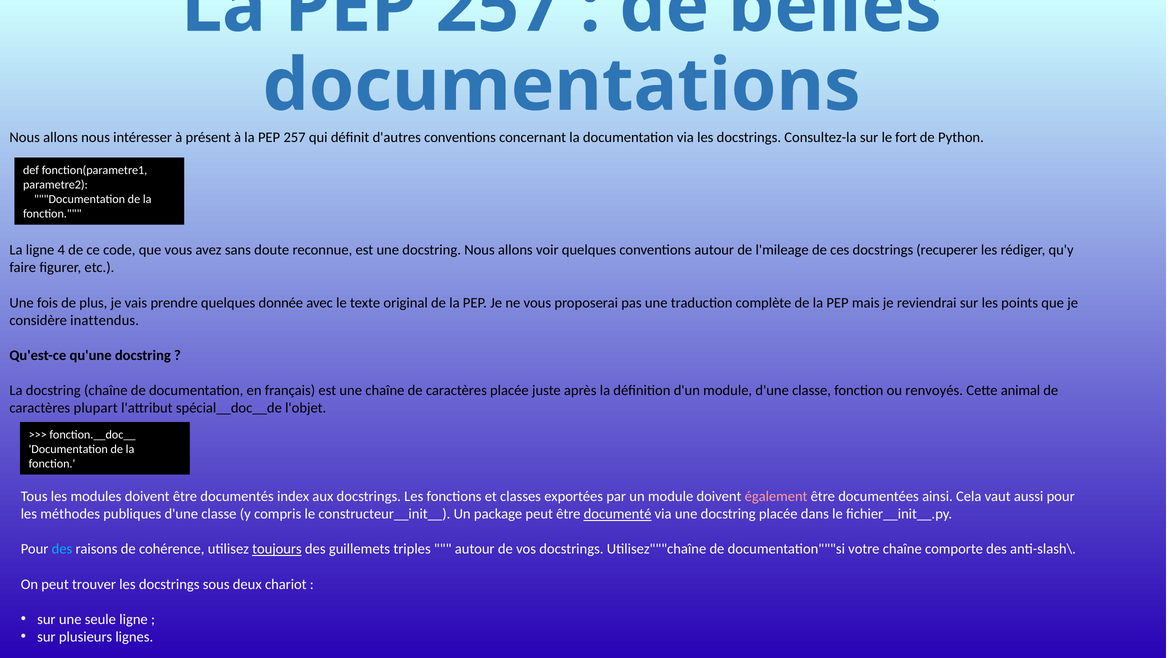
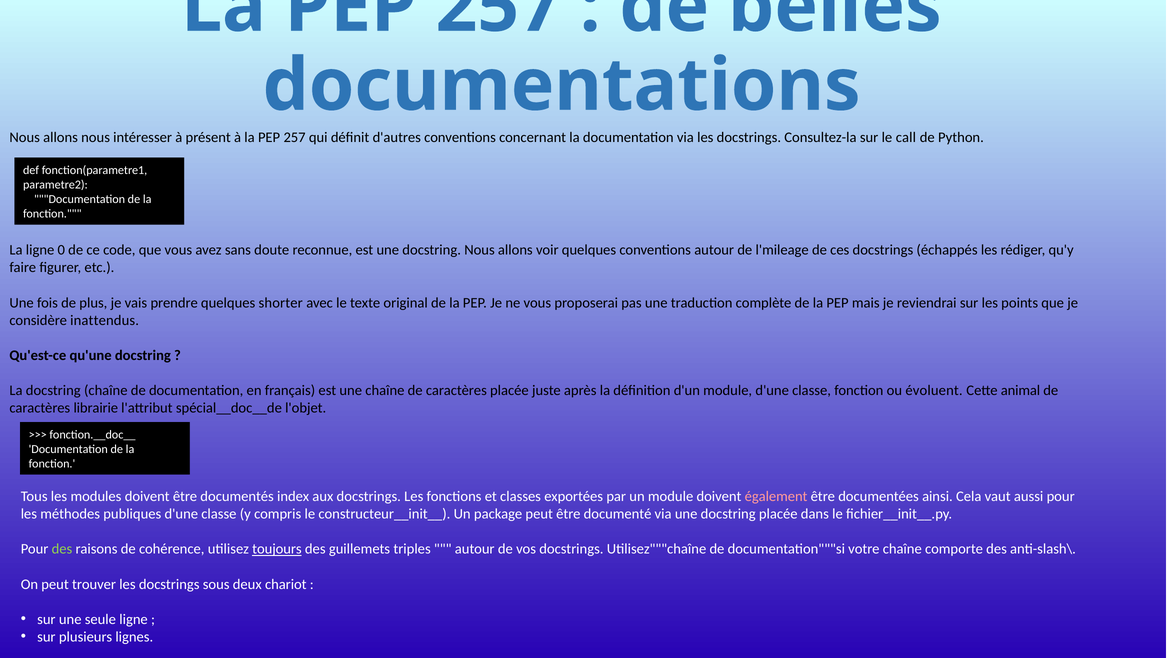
fort: fort -> call
4: 4 -> 0
recuperer: recuperer -> échappés
donnée: donnée -> shorter
renvoyés: renvoyés -> évoluent
plupart: plupart -> librairie
documenté underline: present -> none
des at (62, 549) colour: light blue -> light green
